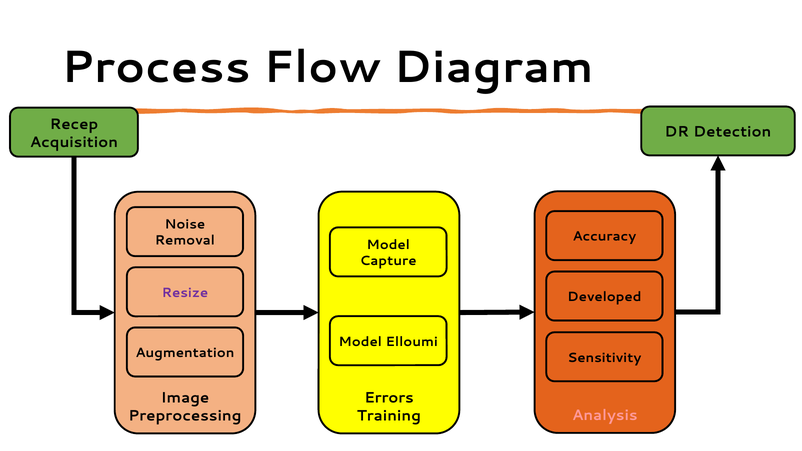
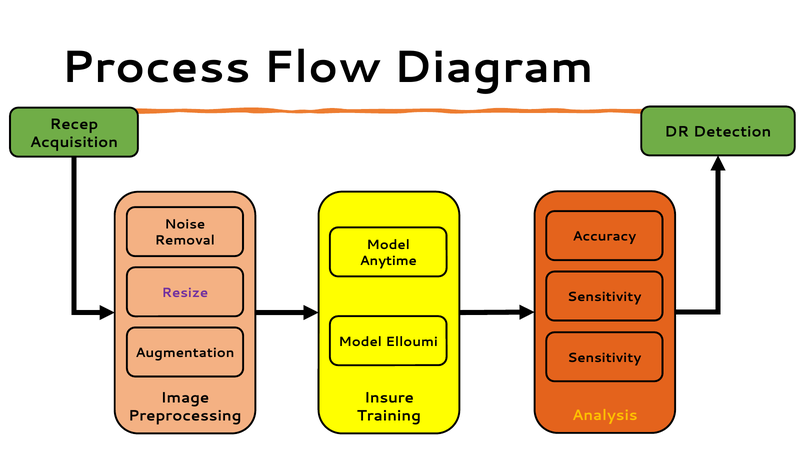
Capture: Capture -> Anytime
Developed at (604, 297): Developed -> Sensitivity
Errors: Errors -> Insure
Analysis colour: pink -> yellow
